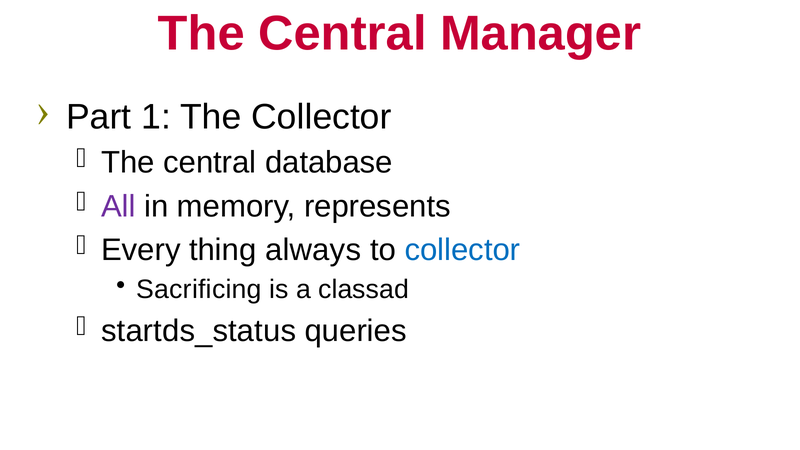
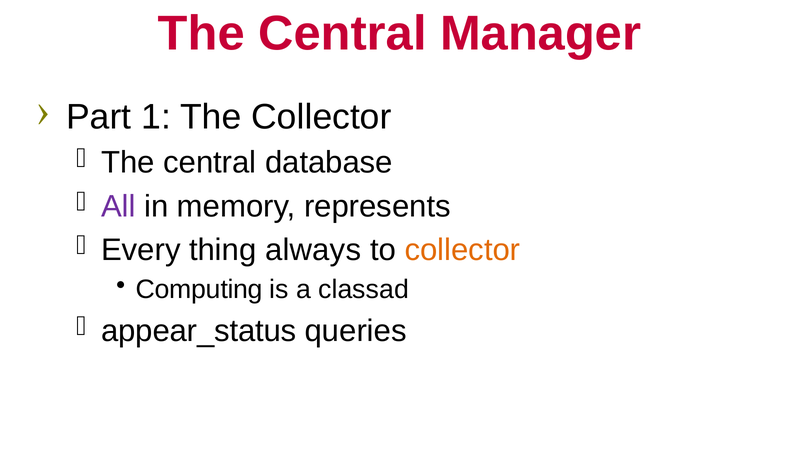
collector at (462, 250) colour: blue -> orange
Sacrificing: Sacrificing -> Computing
startds_status: startds_status -> appear_status
